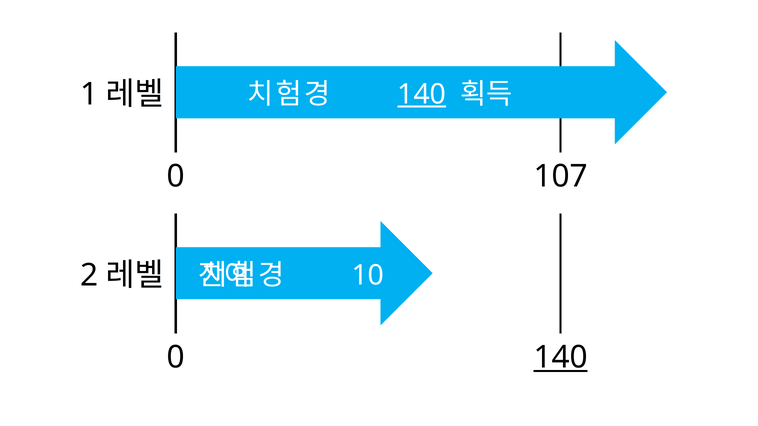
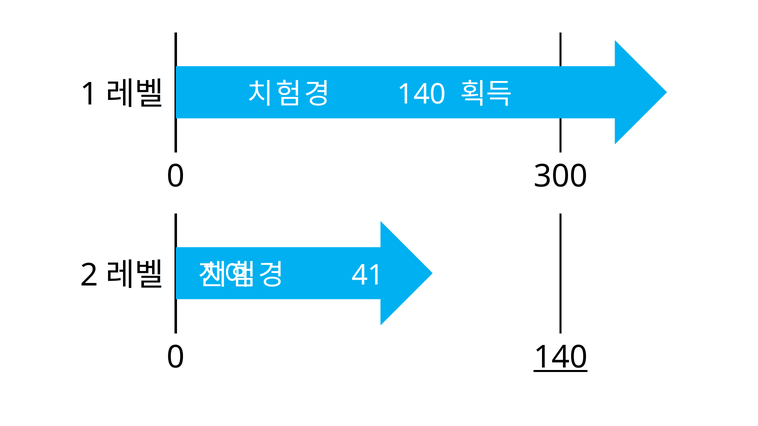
140 at (422, 94) underline: present -> none
107: 107 -> 300
10: 10 -> 41
